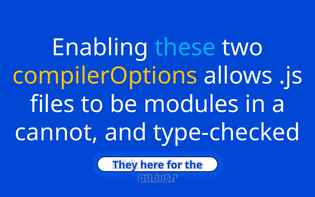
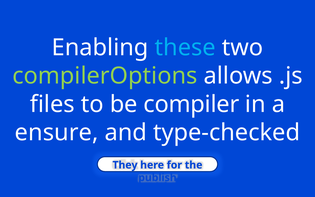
compilerOptions colour: yellow -> light green
modules: modules -> compiler
cannot: cannot -> ensure
